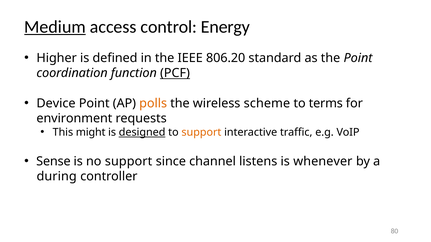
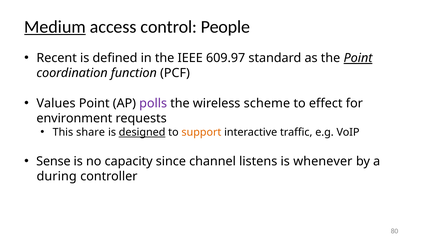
Energy: Energy -> People
Higher: Higher -> Recent
806.20: 806.20 -> 609.97
Point at (358, 58) underline: none -> present
PCF underline: present -> none
Device: Device -> Values
polls colour: orange -> purple
terms: terms -> effect
might: might -> share
no support: support -> capacity
